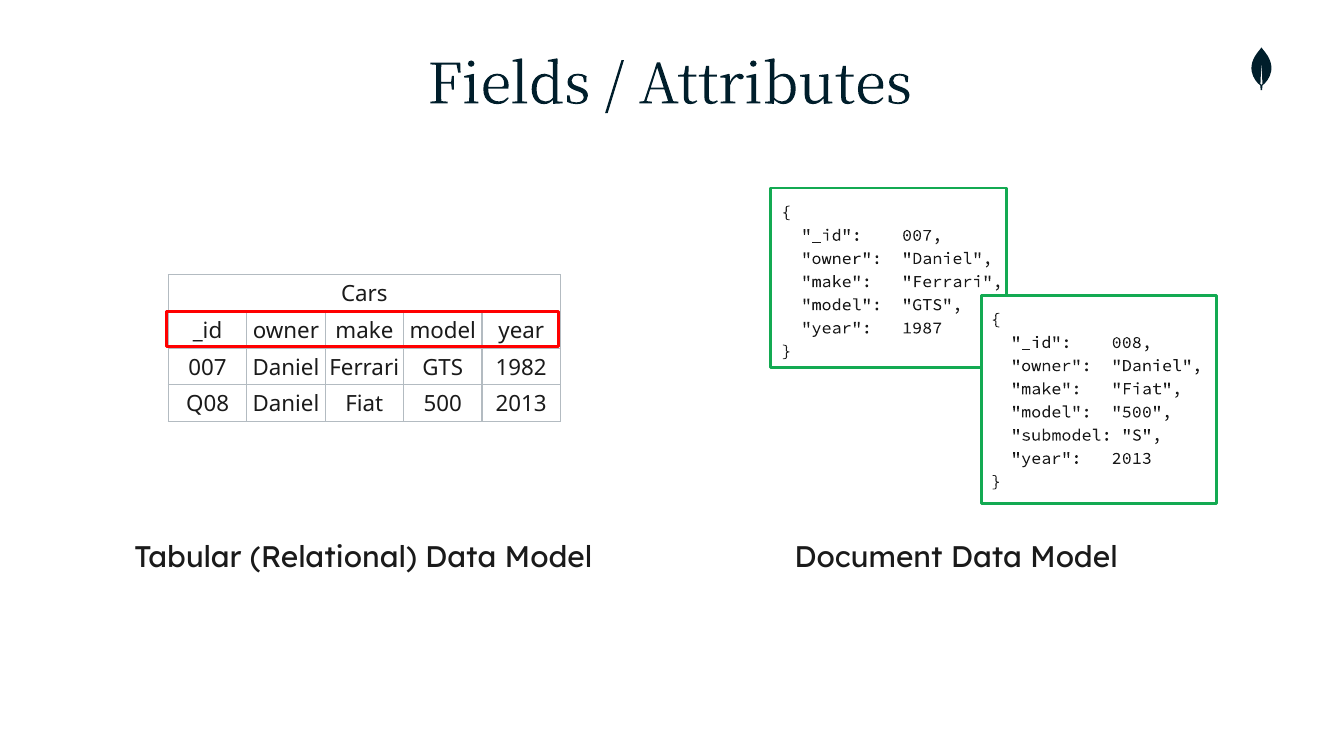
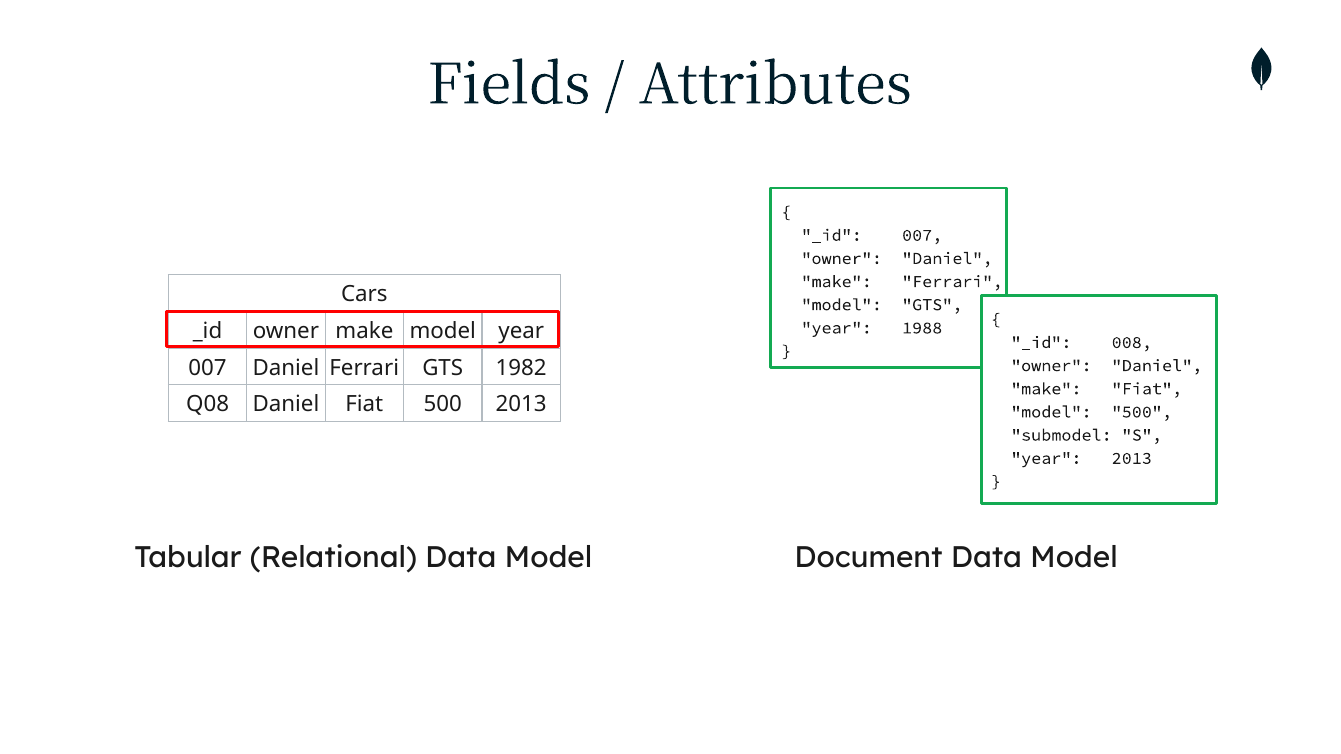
1987: 1987 -> 1988
